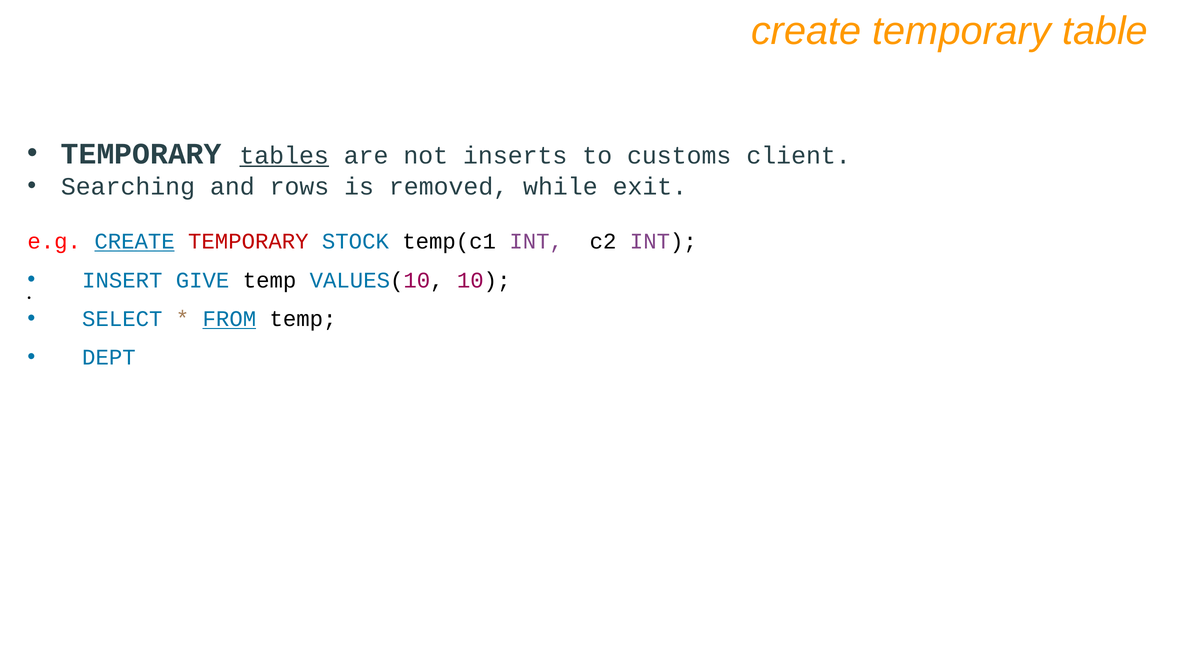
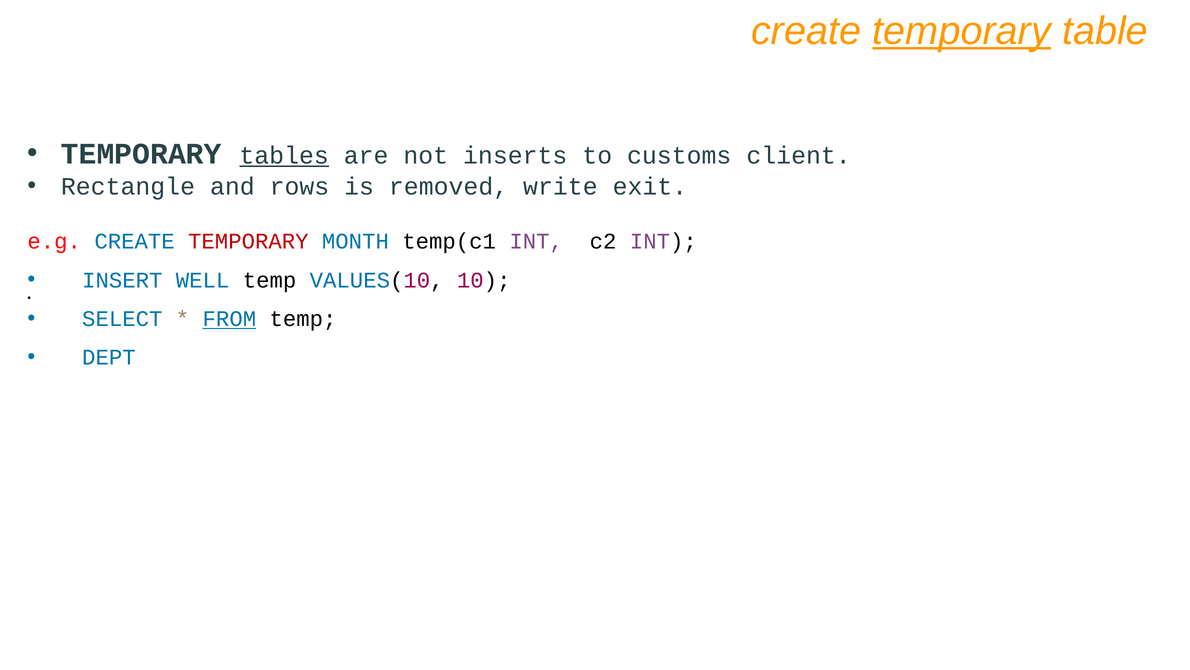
temporary at (962, 31) underline: none -> present
Searching: Searching -> Rectangle
while: while -> write
CREATE at (135, 241) underline: present -> none
STOCK: STOCK -> MONTH
GIVE: GIVE -> WELL
